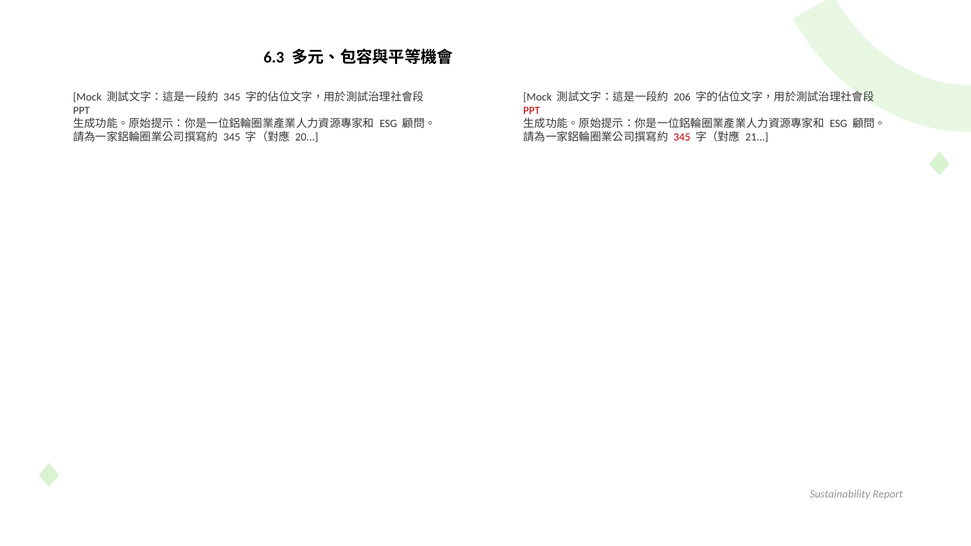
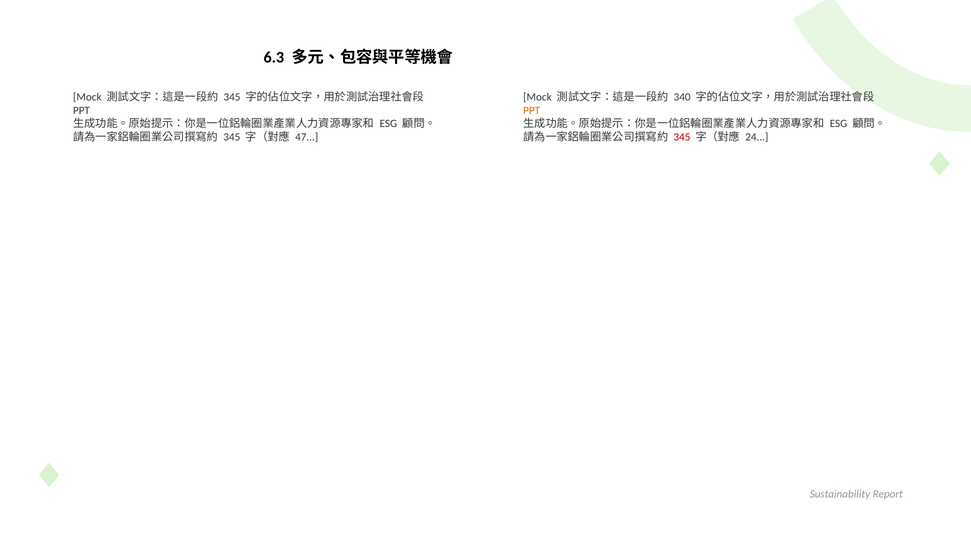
206: 206 -> 340
PPT at (532, 110) colour: red -> orange
20: 20 -> 47
21: 21 -> 24
